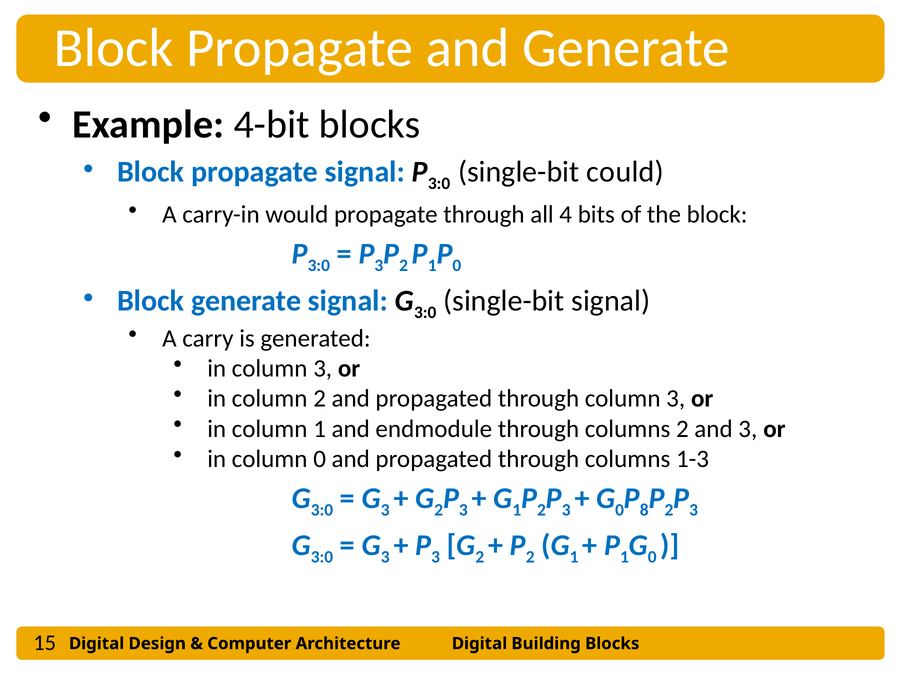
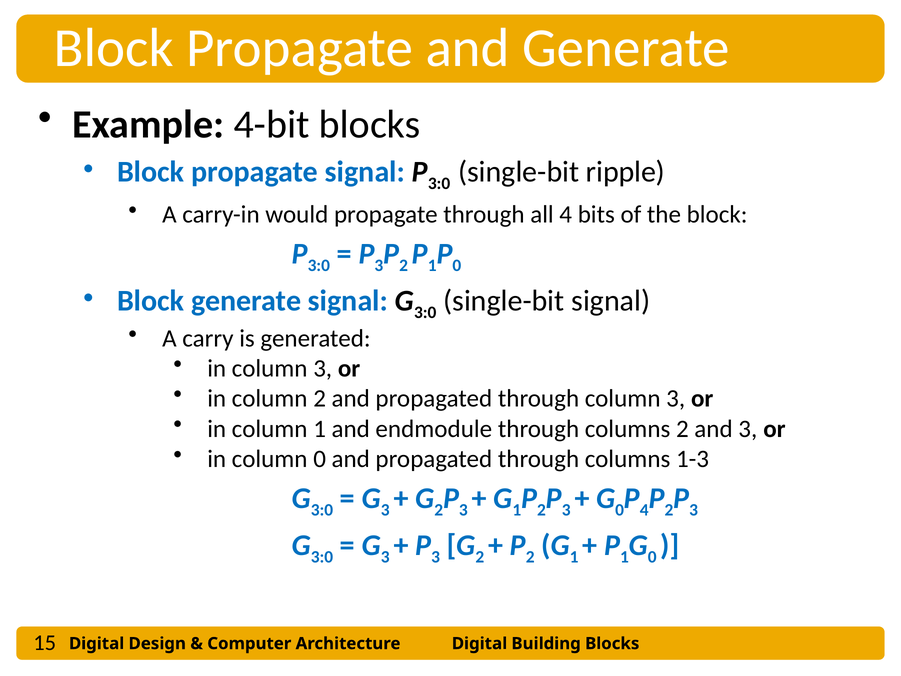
could: could -> ripple
8 at (644, 510): 8 -> 4
